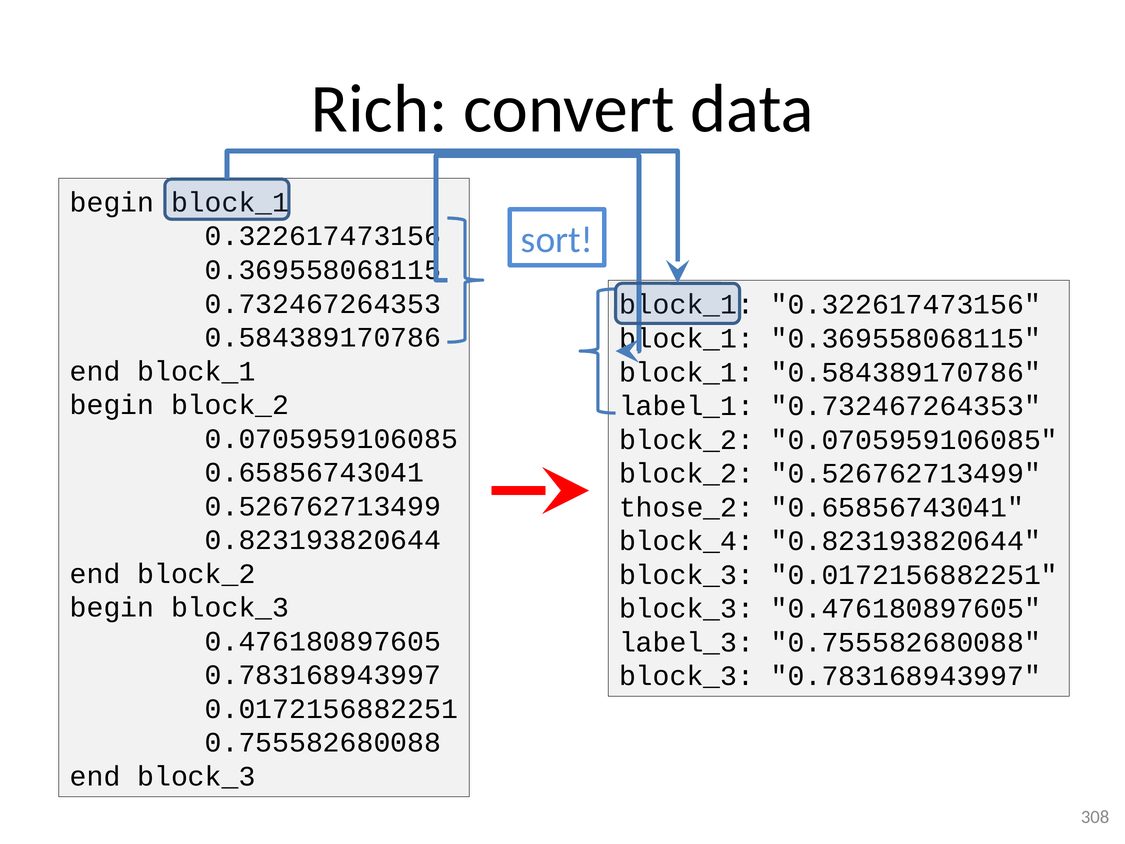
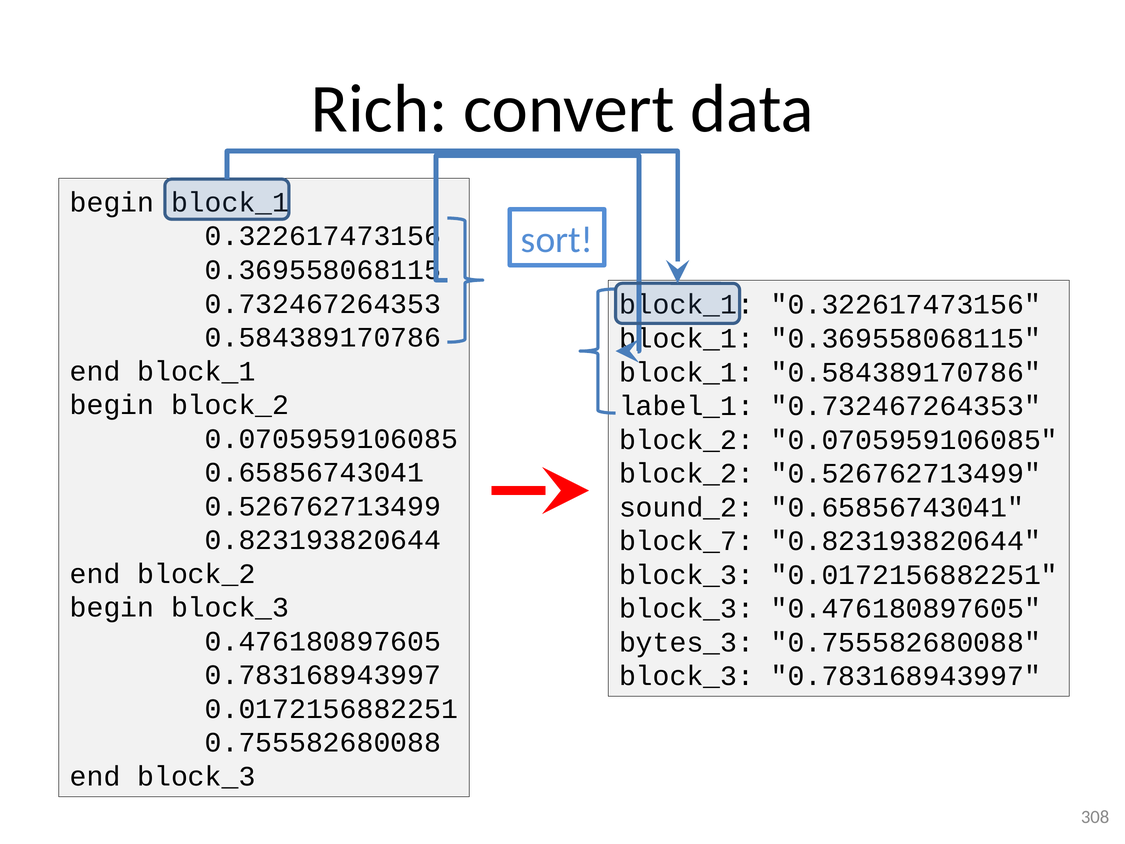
those_2: those_2 -> sound_2
block_4: block_4 -> block_7
label_3: label_3 -> bytes_3
